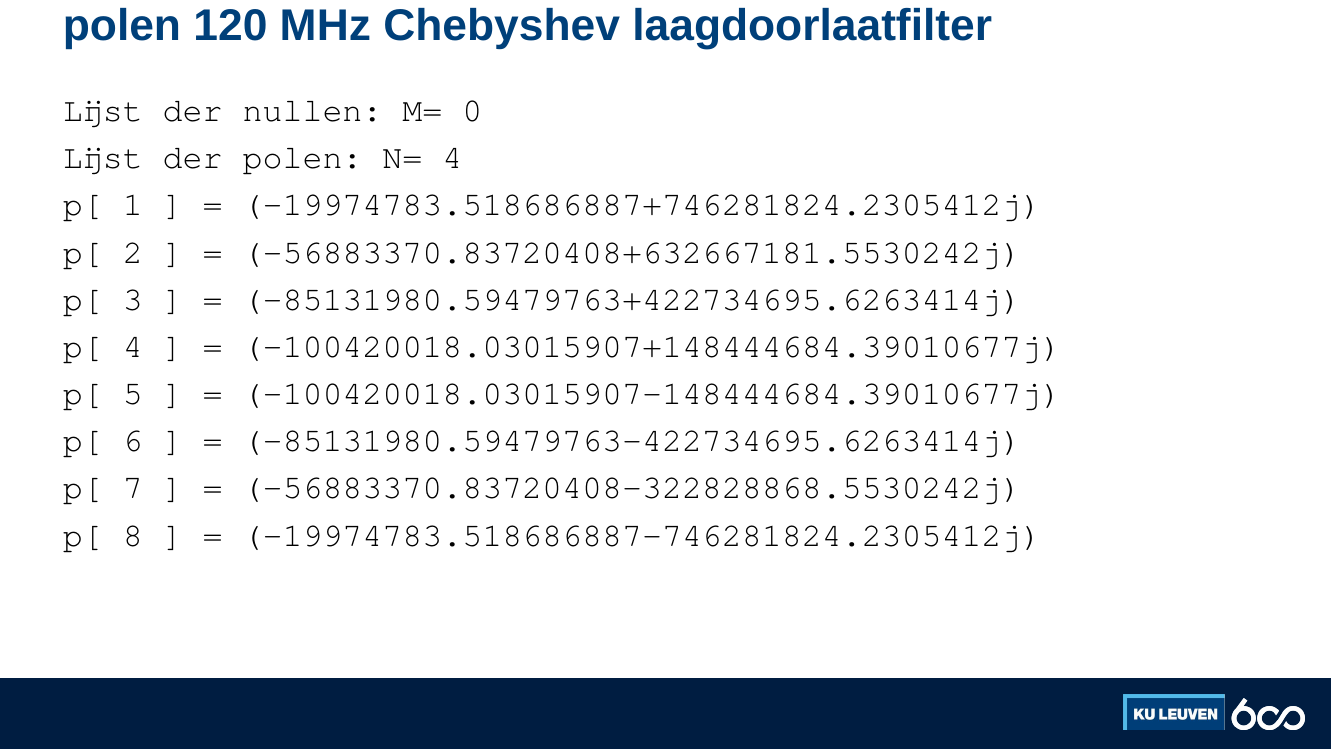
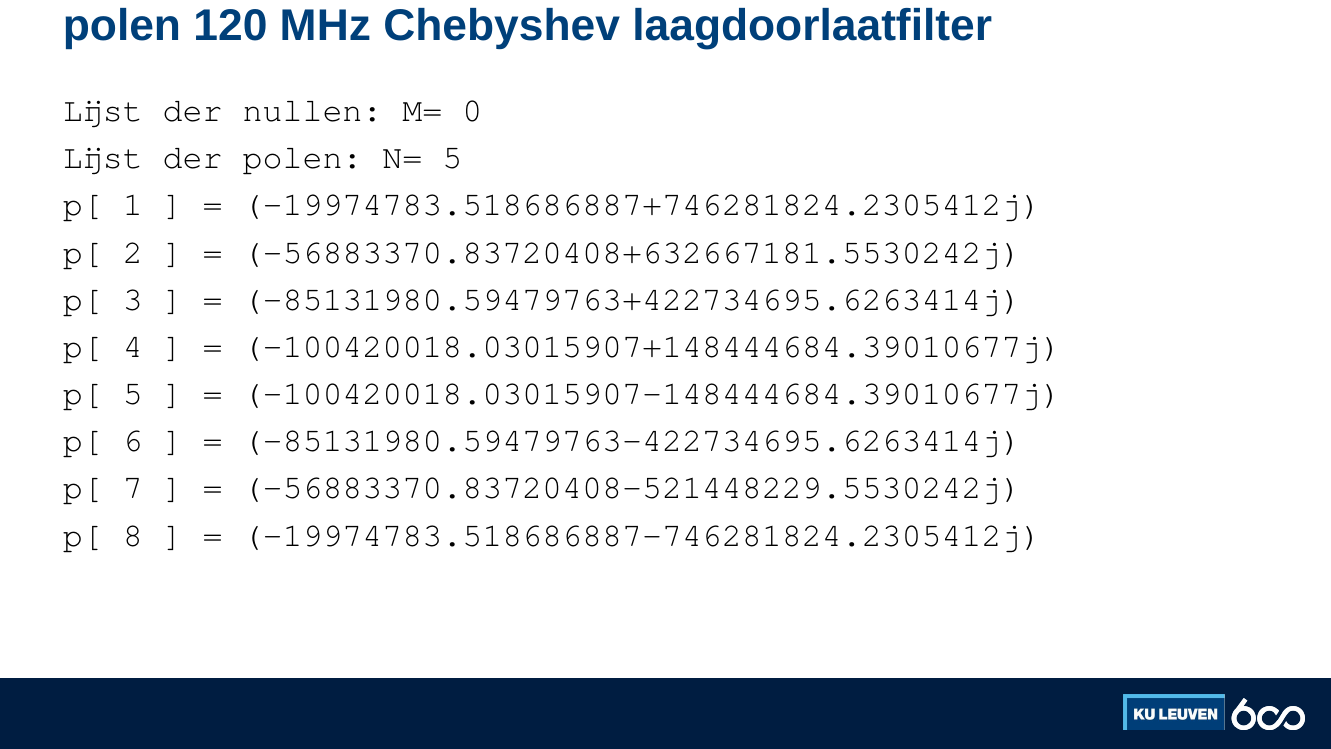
N= 4: 4 -> 5
-56883370.83720408-322828868.5530242j: -56883370.83720408-322828868.5530242j -> -56883370.83720408-521448229.5530242j
